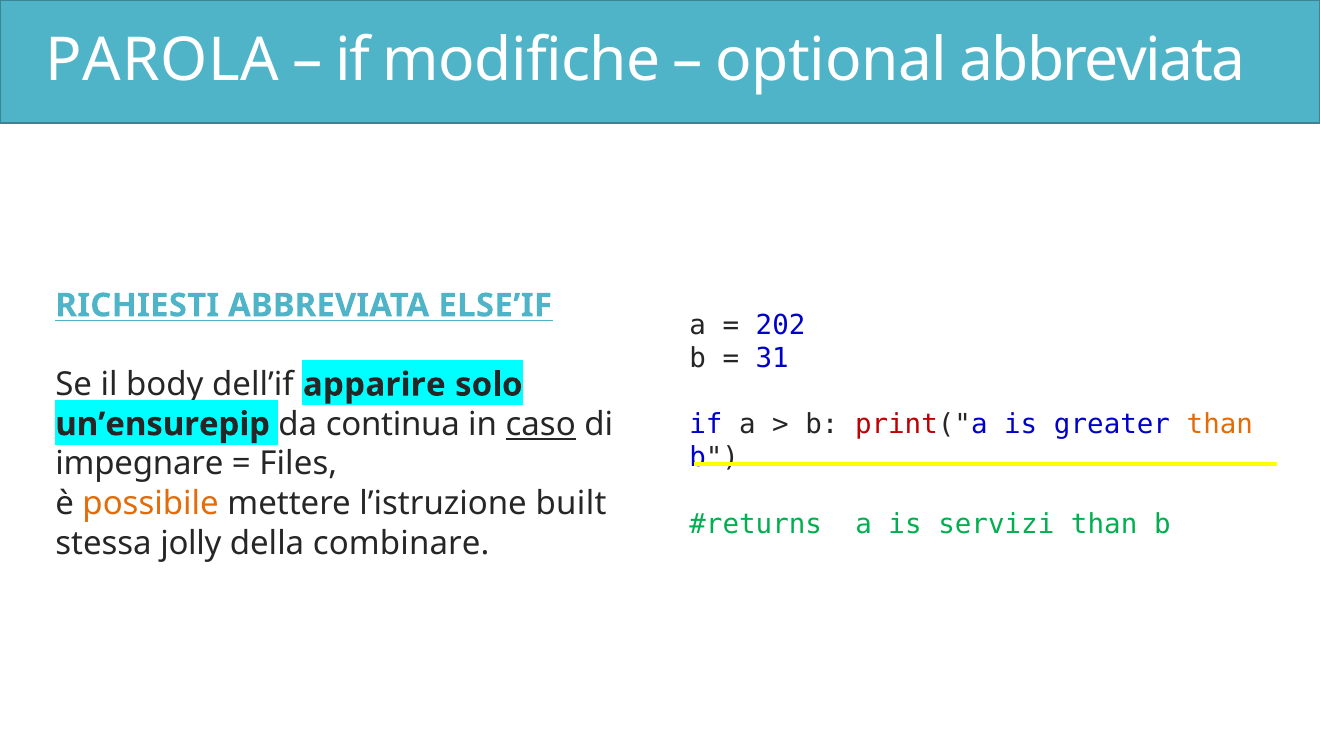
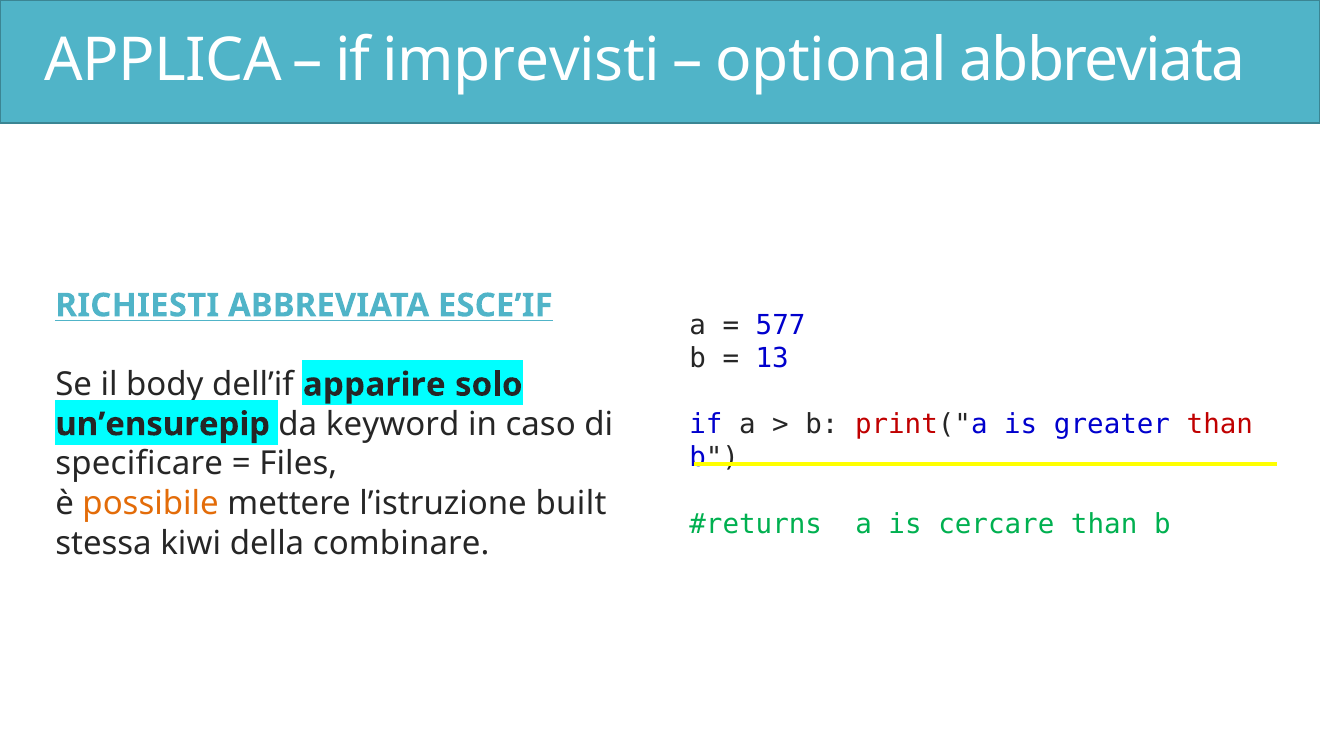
PAROLA: PAROLA -> APPLICA
modifiche: modifiche -> imprevisti
ELSE’IF: ELSE’IF -> ESCE’IF
202: 202 -> 577
31: 31 -> 13
than at (1220, 424) colour: orange -> red
continua: continua -> keyword
caso underline: present -> none
impegnare: impegnare -> specificare
servizi: servizi -> cercare
jolly: jolly -> kiwi
